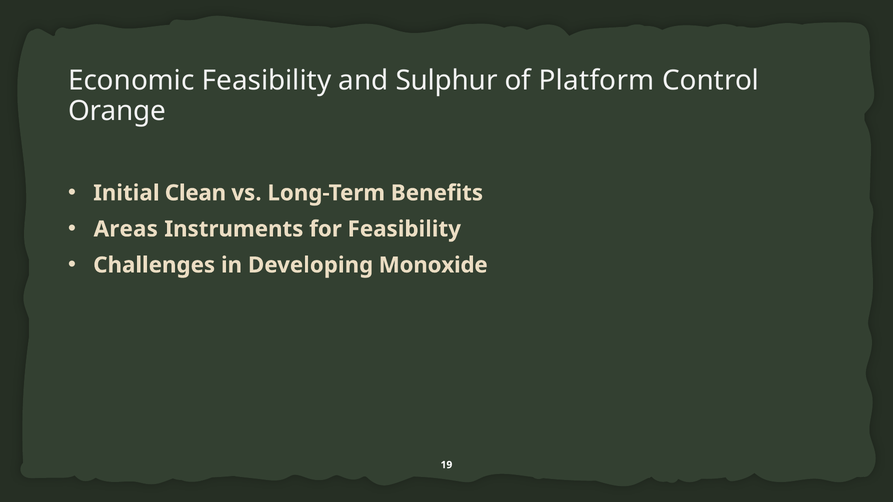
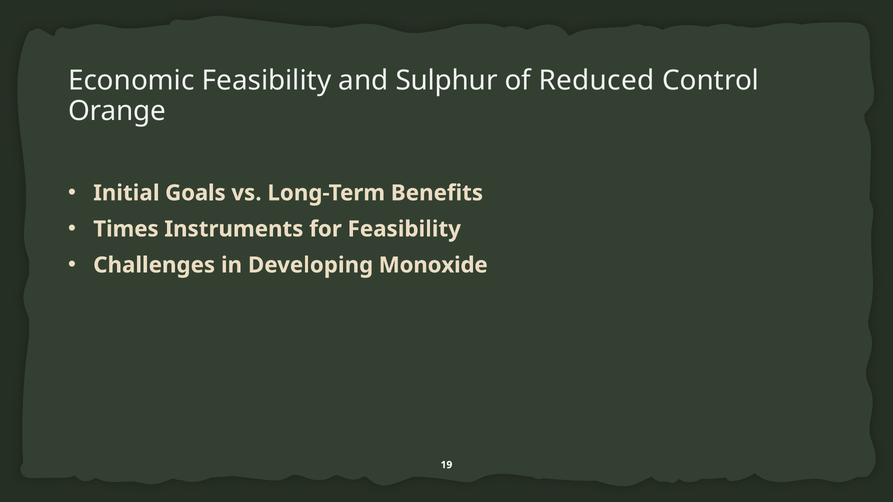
Platform: Platform -> Reduced
Clean: Clean -> Goals
Areas: Areas -> Times
